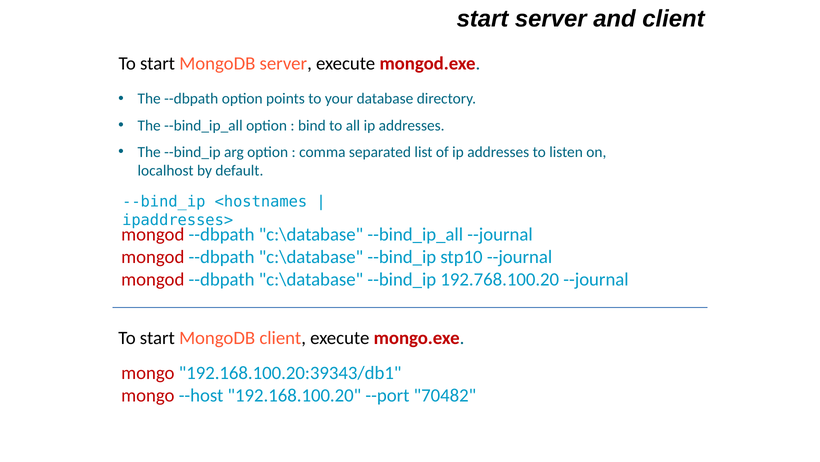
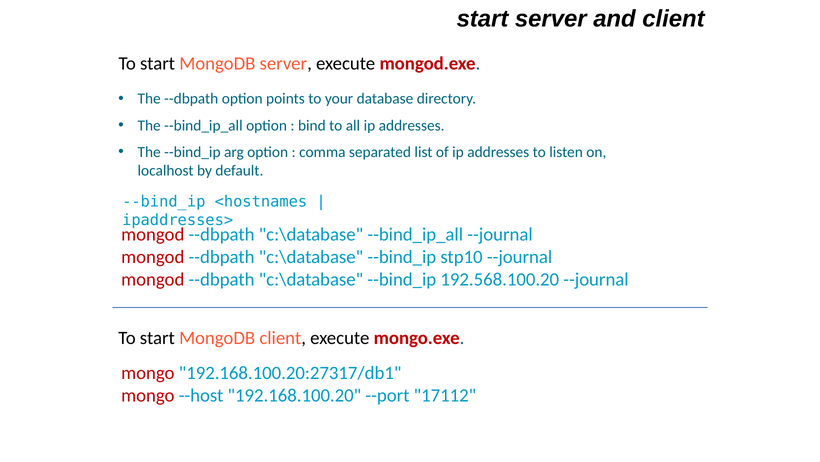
192.768.100.20: 192.768.100.20 -> 192.568.100.20
192.168.100.20:39343/db1: 192.168.100.20:39343/db1 -> 192.168.100.20:27317/db1
70482: 70482 -> 17112
